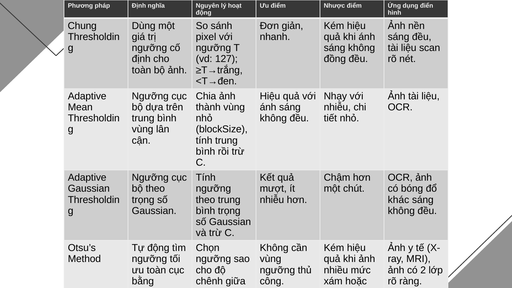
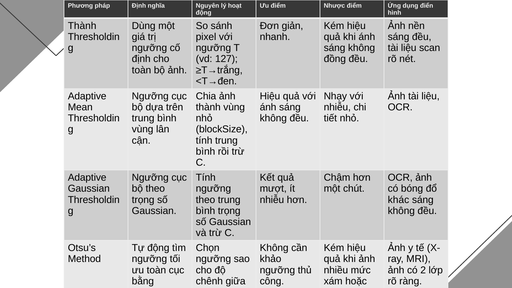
Chung at (82, 26): Chung -> Thành
vùng at (271, 259): vùng -> khảo
